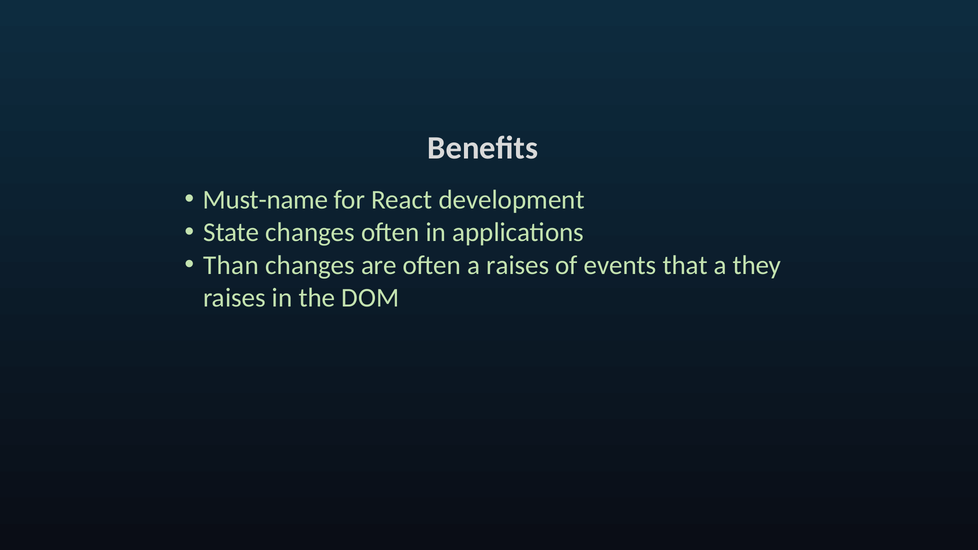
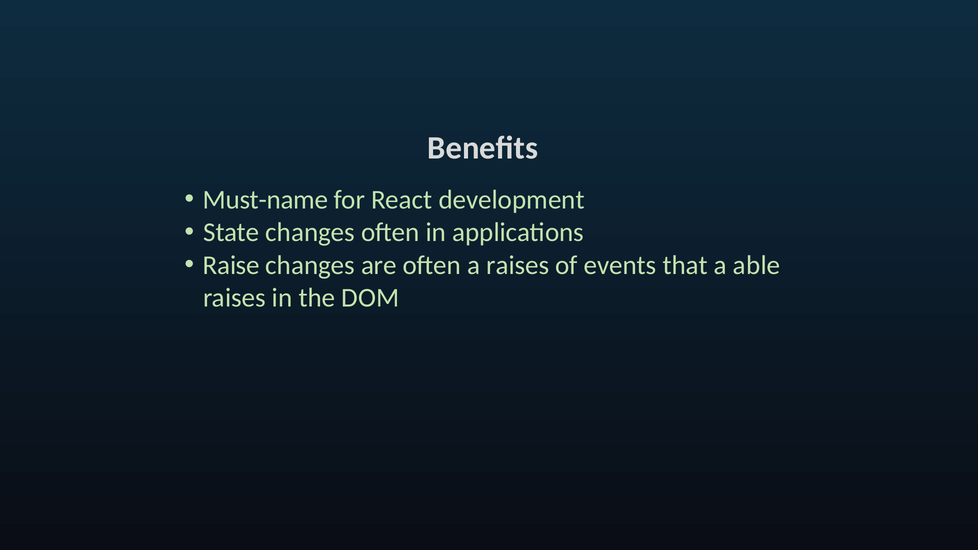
Than: Than -> Raise
they: they -> able
